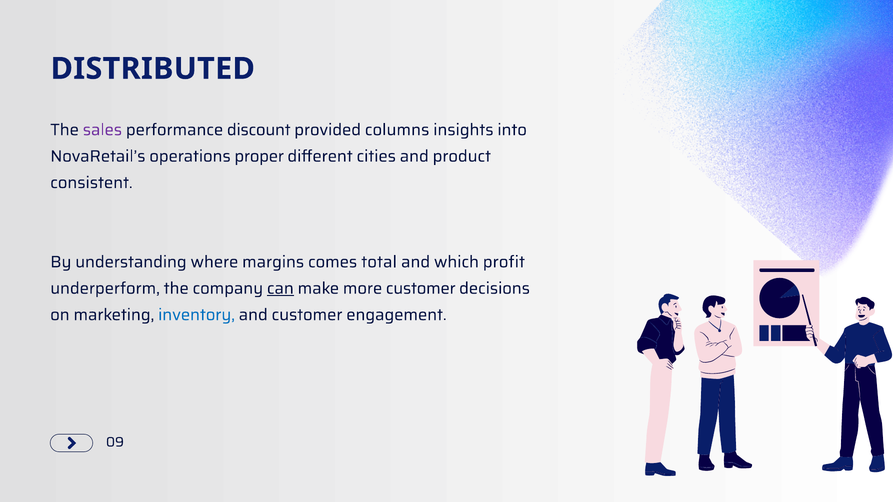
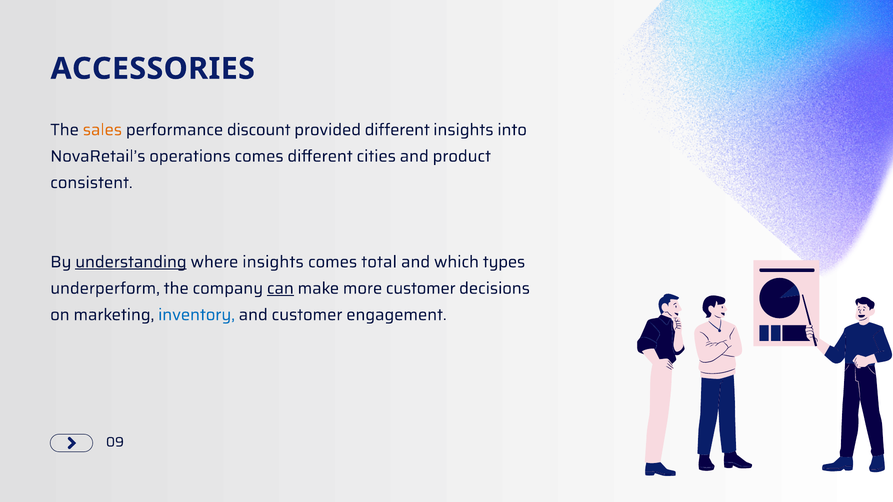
DISTRIBUTED: DISTRIBUTED -> ACCESSORIES
sales colour: purple -> orange
provided columns: columns -> different
operations proper: proper -> comes
understanding underline: none -> present
where margins: margins -> insights
profit: profit -> types
